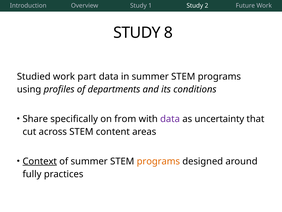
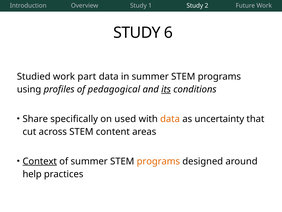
8: 8 -> 6
departments: departments -> pedagogical
its underline: none -> present
from: from -> used
data at (170, 119) colour: purple -> orange
fully: fully -> help
